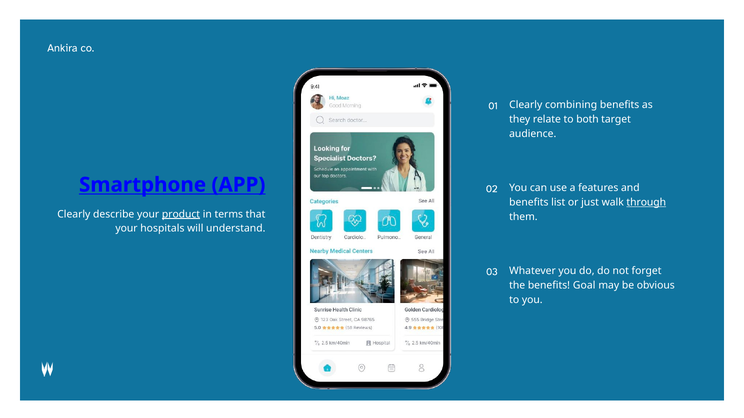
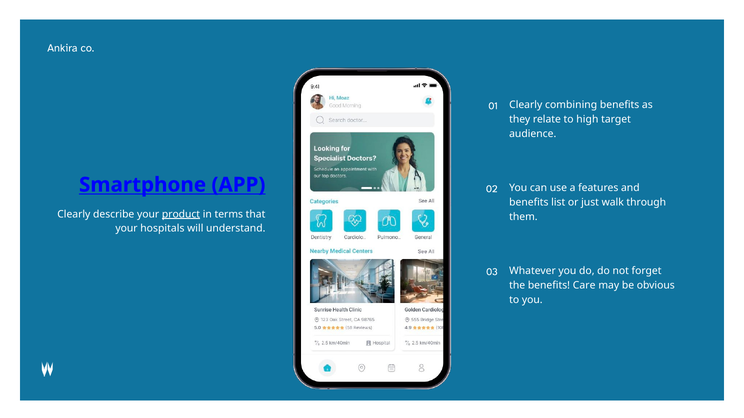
both: both -> high
through underline: present -> none
Goal: Goal -> Care
